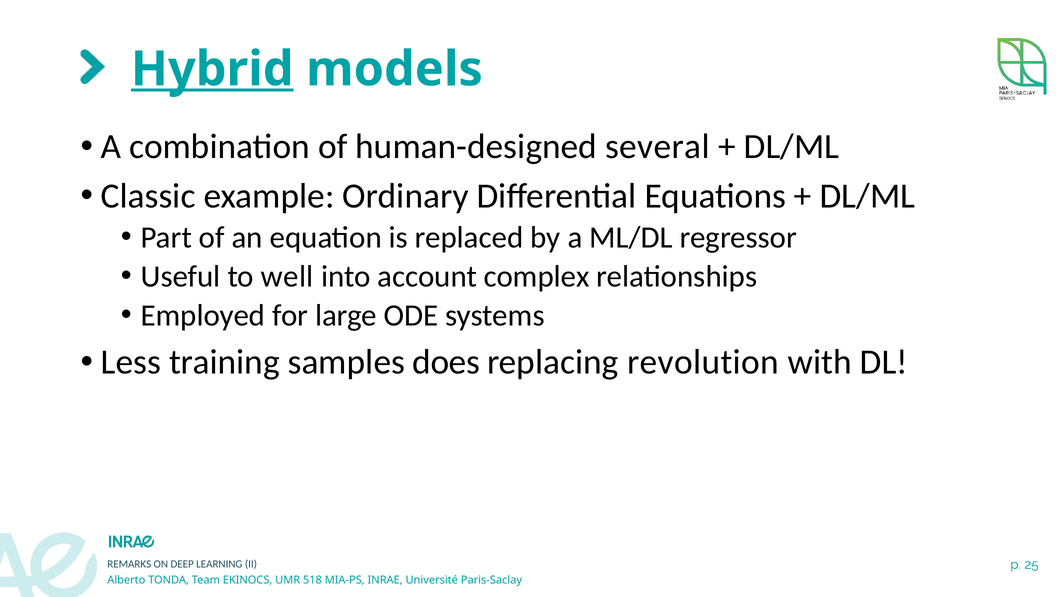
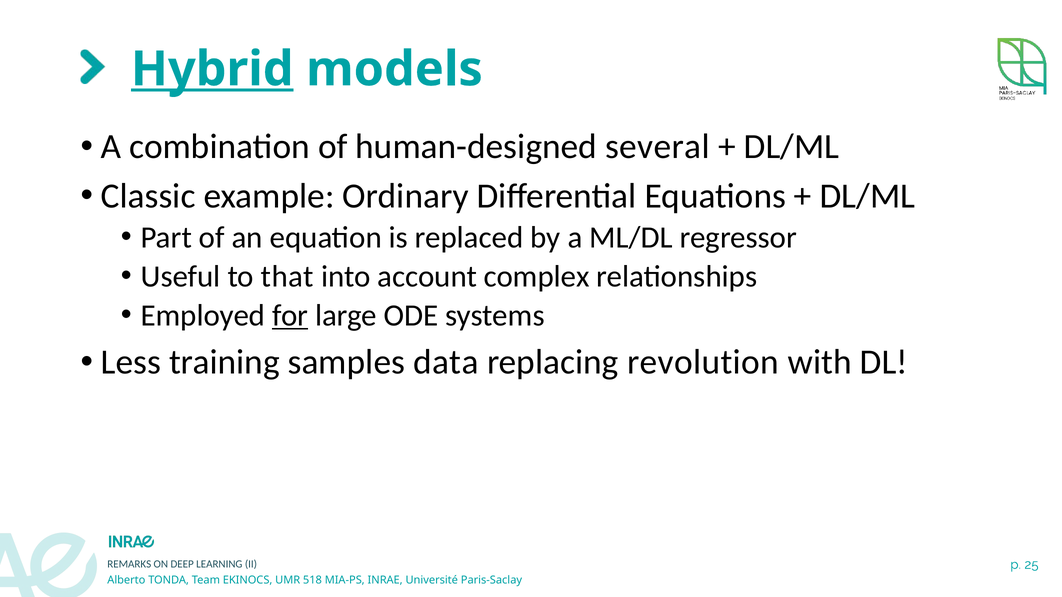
well: well -> that
for underline: none -> present
does: does -> data
